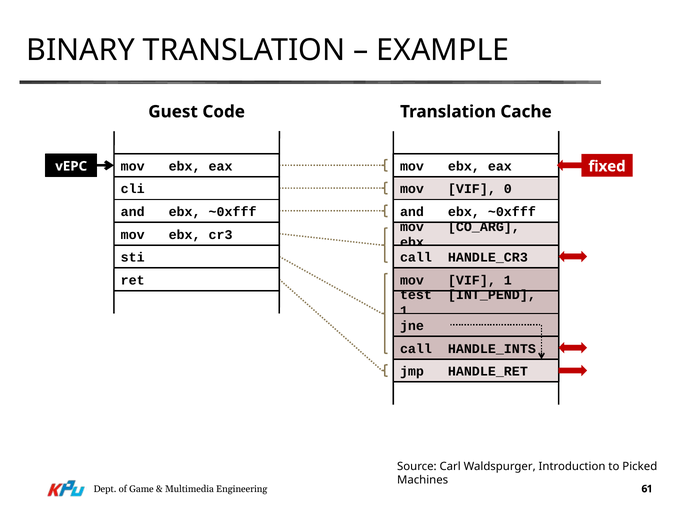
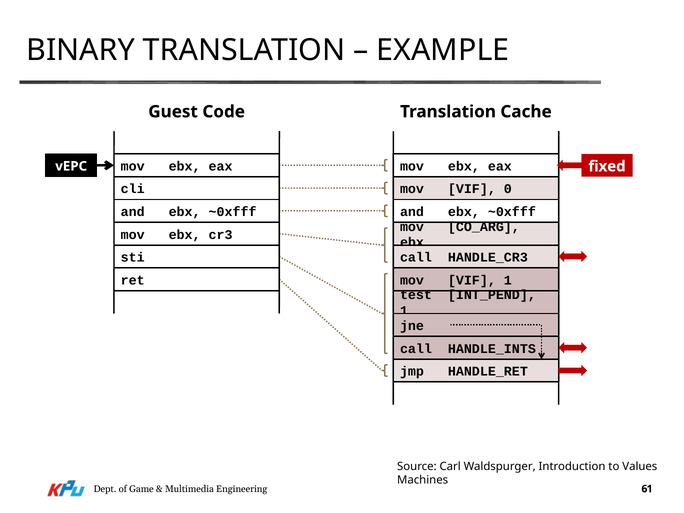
Picked: Picked -> Values
